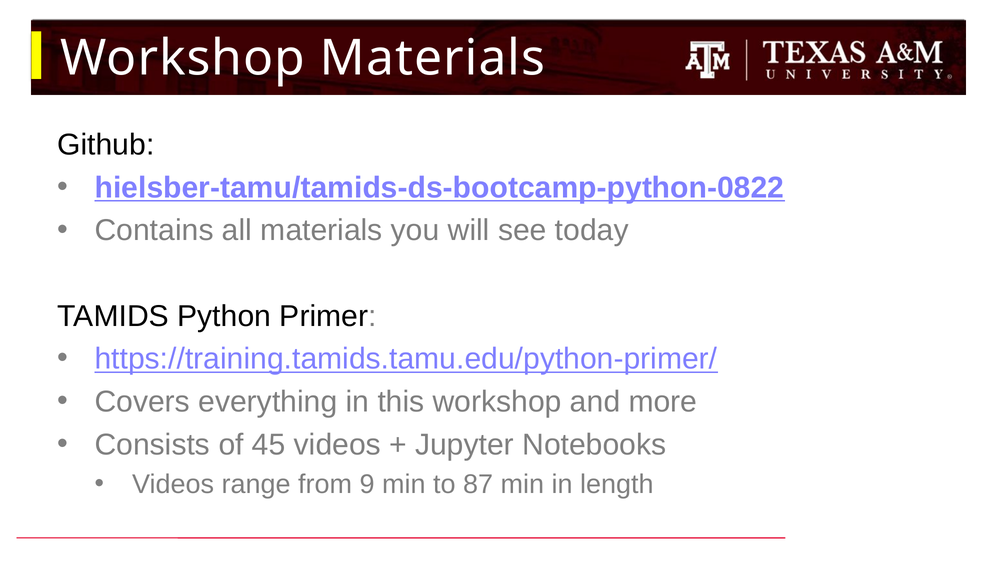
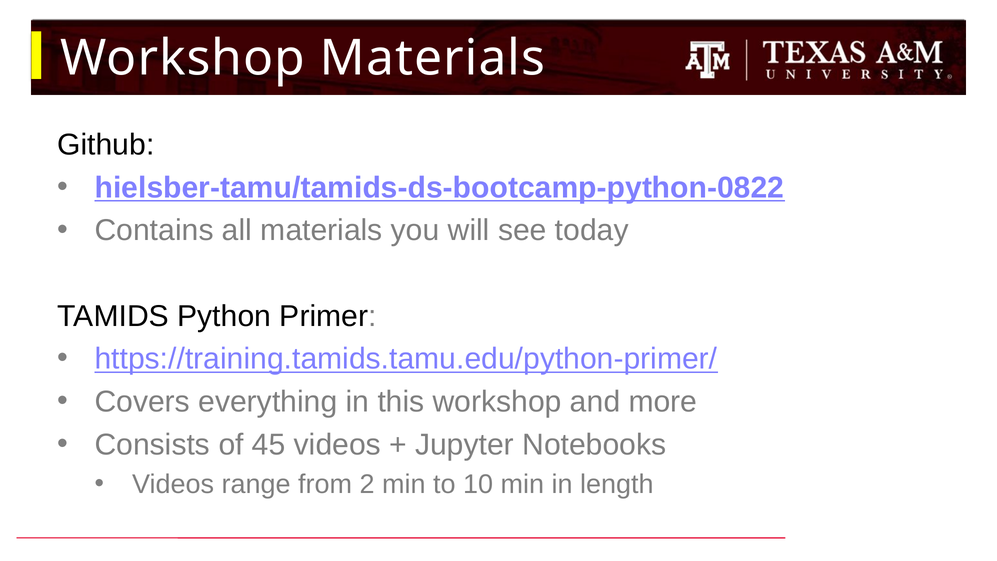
9: 9 -> 2
87: 87 -> 10
